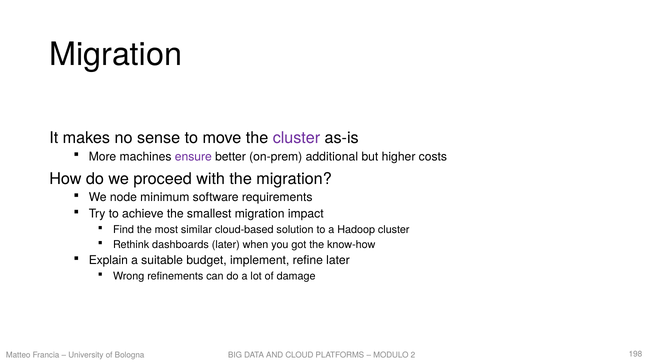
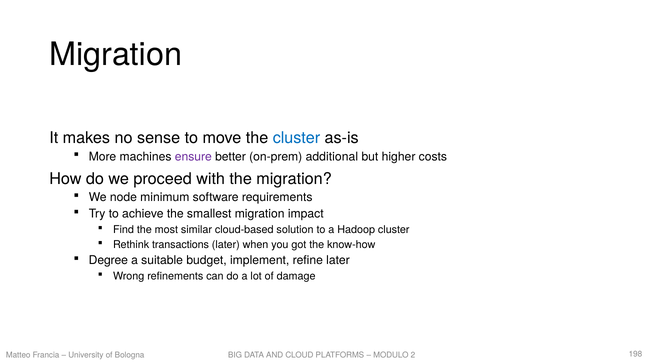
cluster at (296, 138) colour: purple -> blue
dashboards: dashboards -> transactions
Explain: Explain -> Degree
